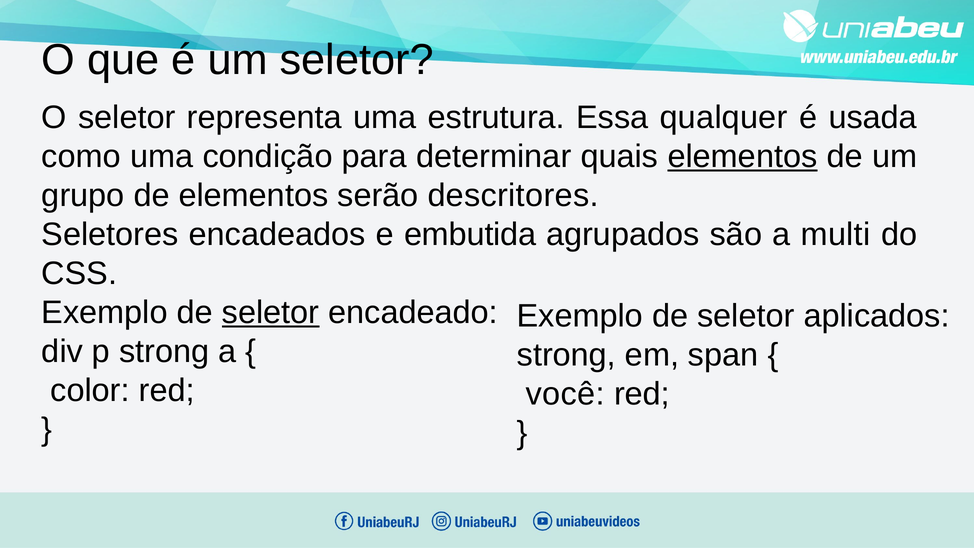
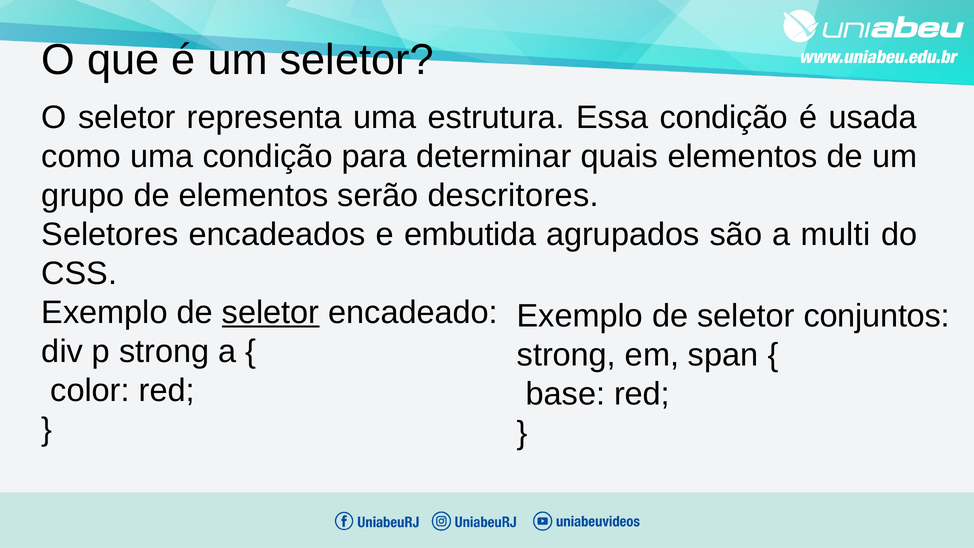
Essa qualquer: qualquer -> condição
elementos at (743, 157) underline: present -> none
aplicados: aplicados -> conjuntos
você: você -> base
